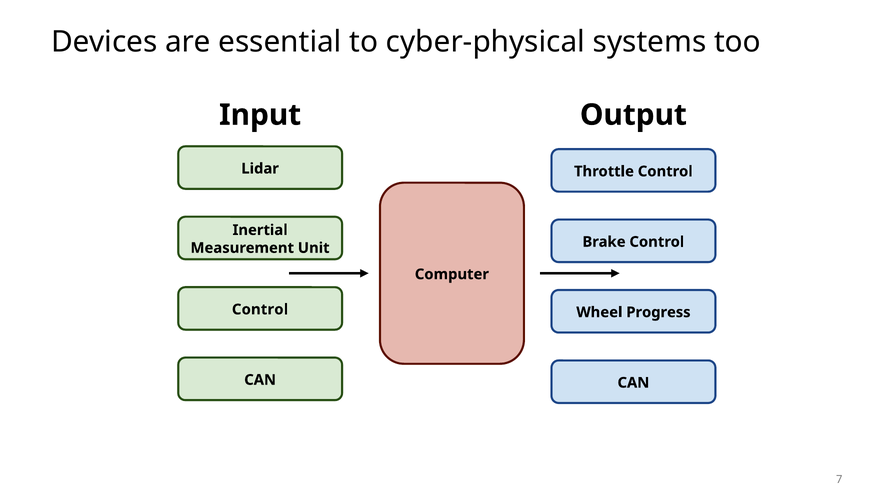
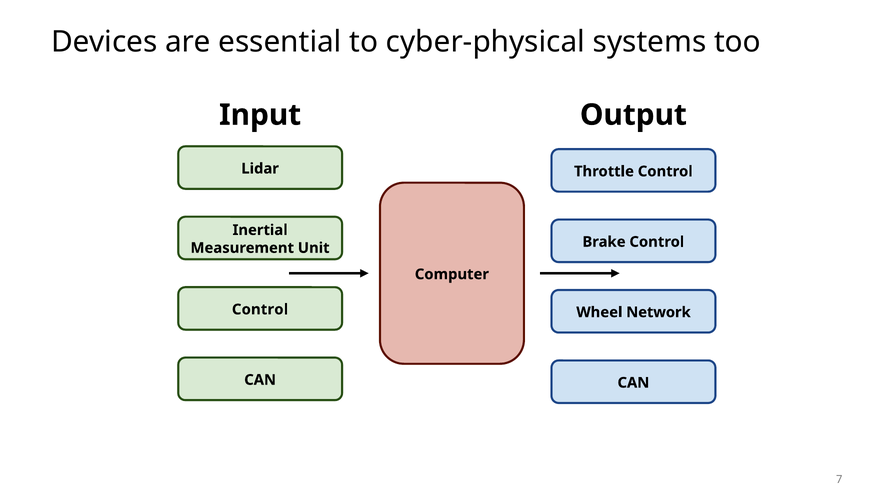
Progress: Progress -> Network
